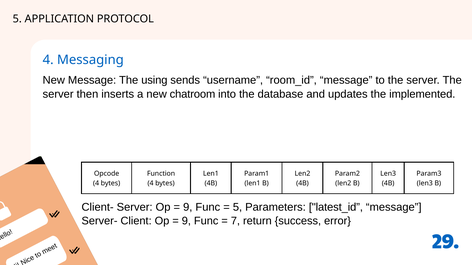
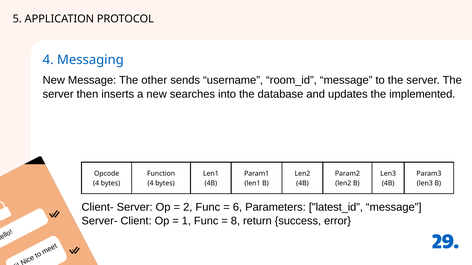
using: using -> other
chatroom: chatroom -> searches
9 at (188, 208): 9 -> 2
5 at (237, 208): 5 -> 6
9 at (186, 221): 9 -> 1
7: 7 -> 8
